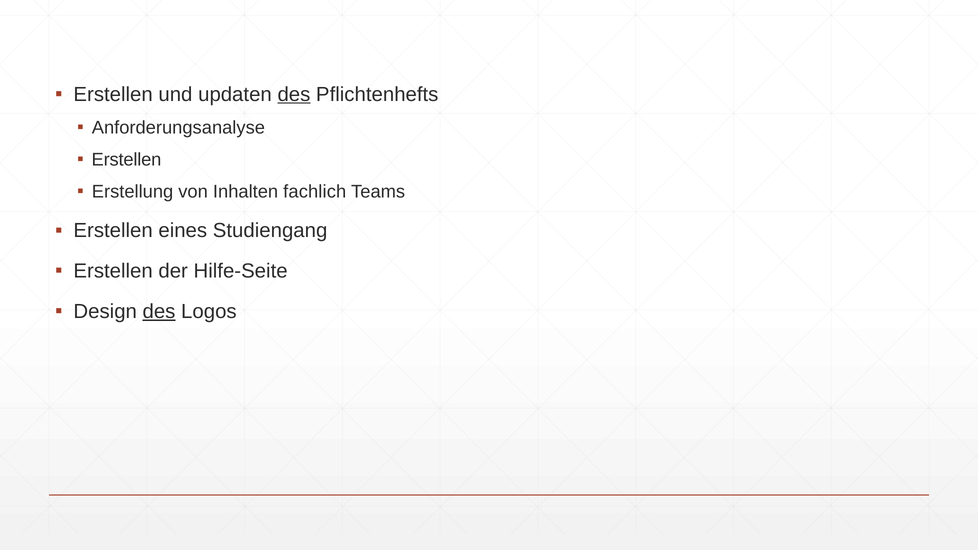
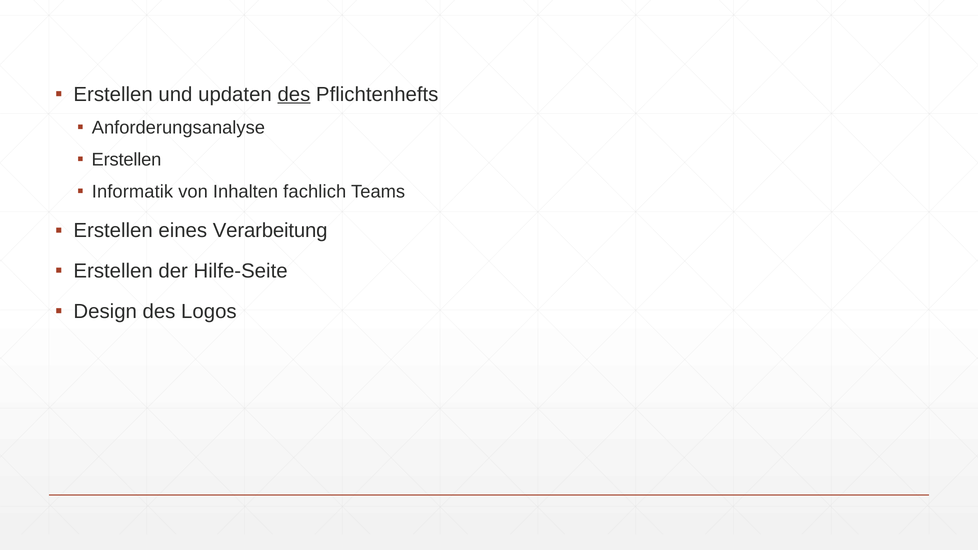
Erstellung: Erstellung -> Informatik
Studiengang: Studiengang -> Verarbeitung
des at (159, 311) underline: present -> none
